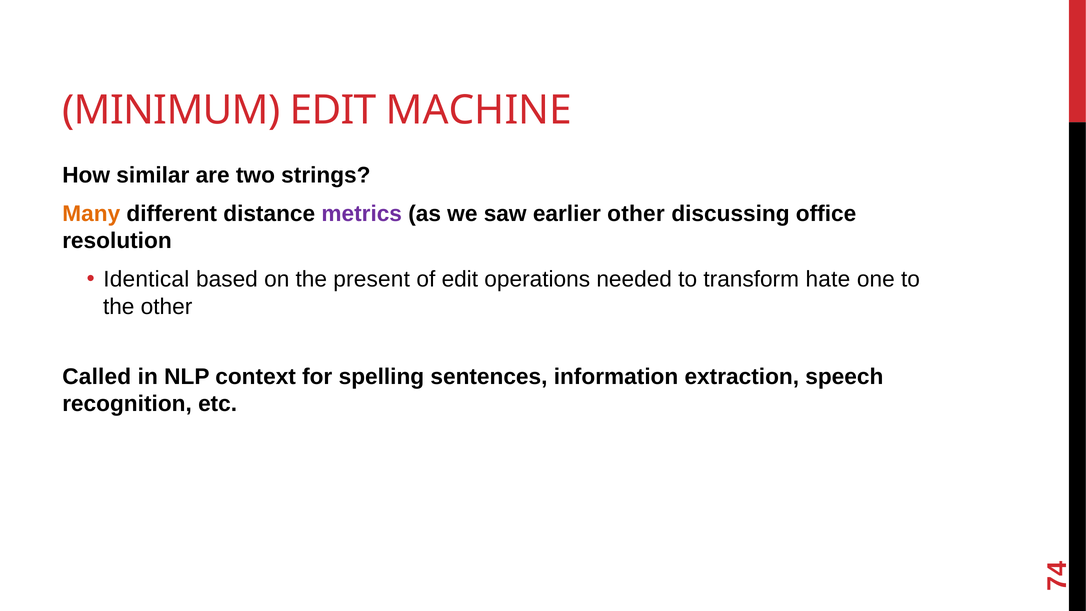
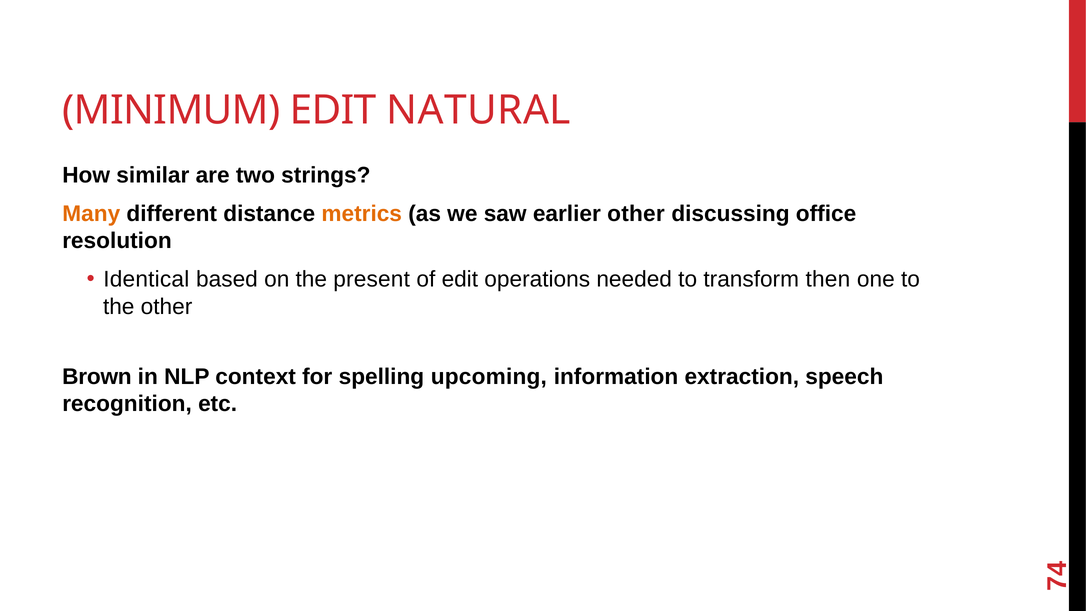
MACHINE: MACHINE -> NATURAL
metrics colour: purple -> orange
hate: hate -> then
Called: Called -> Brown
sentences: sentences -> upcoming
